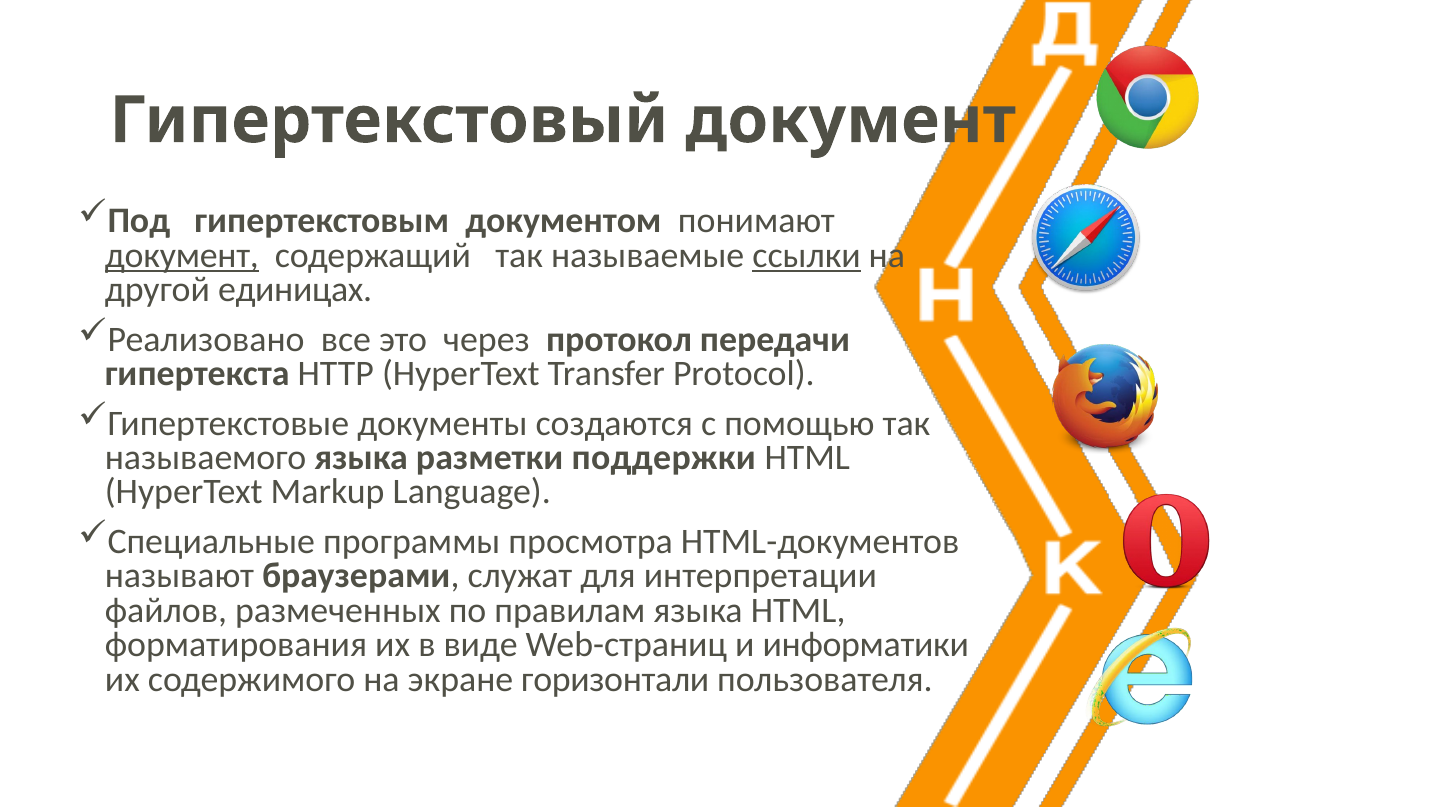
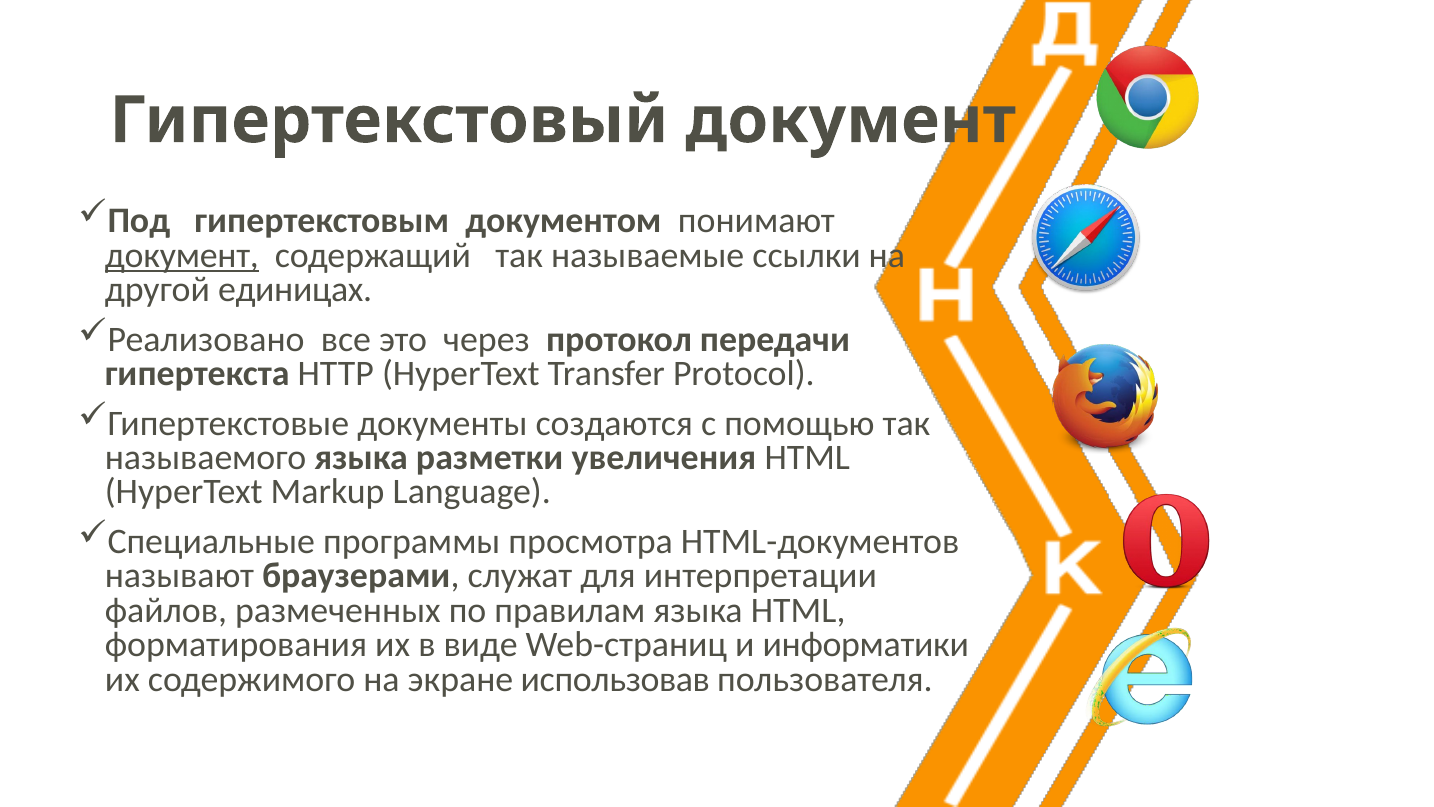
ссылки underline: present -> none
поддержки: поддержки -> увеличения
горизонтали: горизонтали -> использовав
